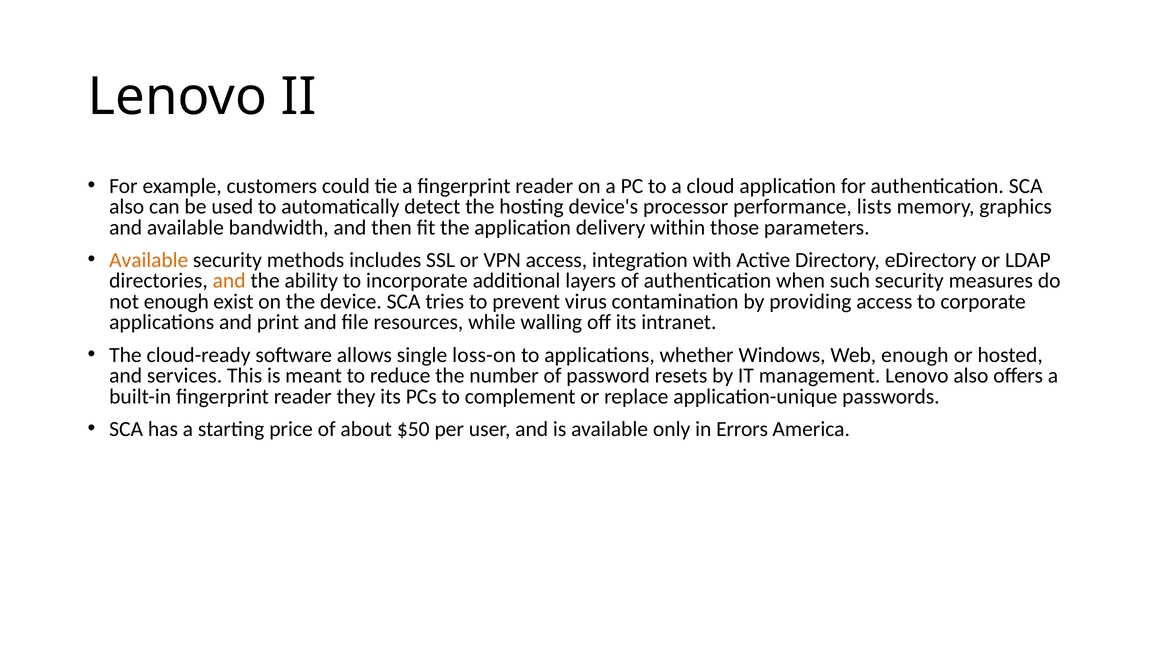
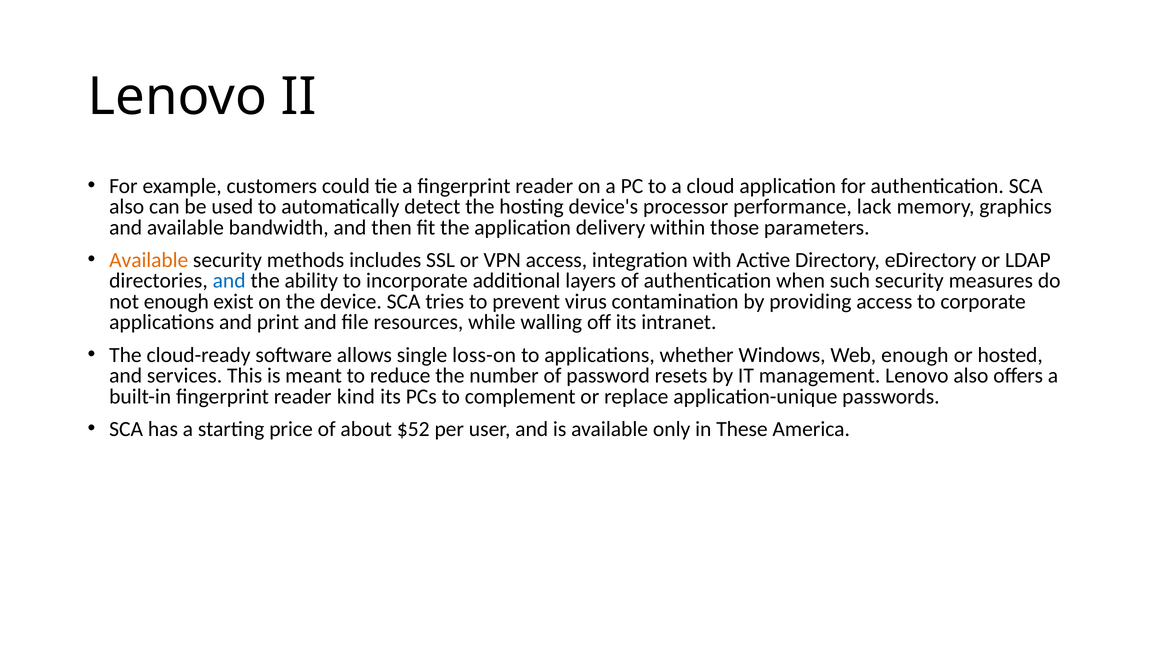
lists: lists -> lack
and at (229, 281) colour: orange -> blue
they: they -> kind
$50: $50 -> $52
Errors: Errors -> These
